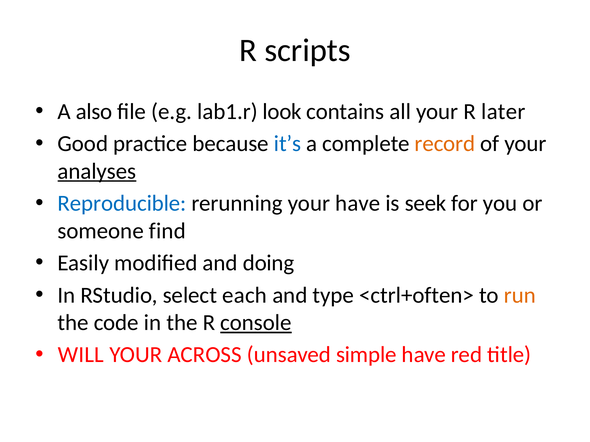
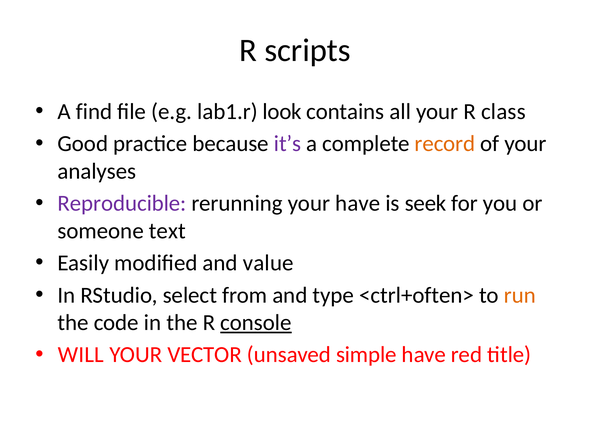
also: also -> find
later: later -> class
it’s colour: blue -> purple
analyses underline: present -> none
Reproducible colour: blue -> purple
find: find -> text
doing: doing -> value
each: each -> from
ACROSS: ACROSS -> VECTOR
